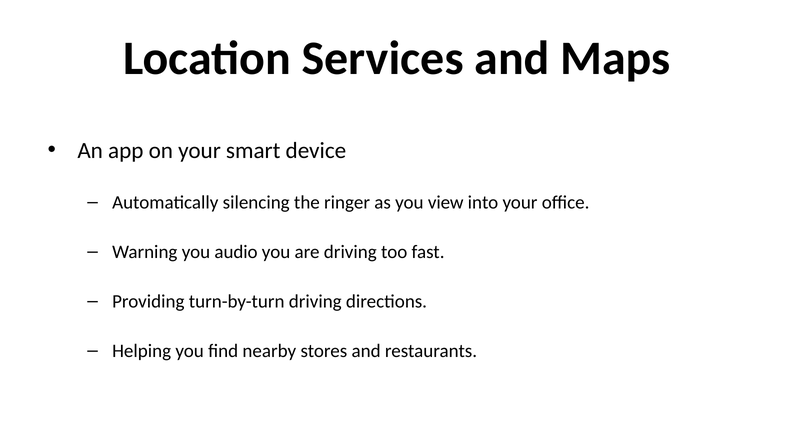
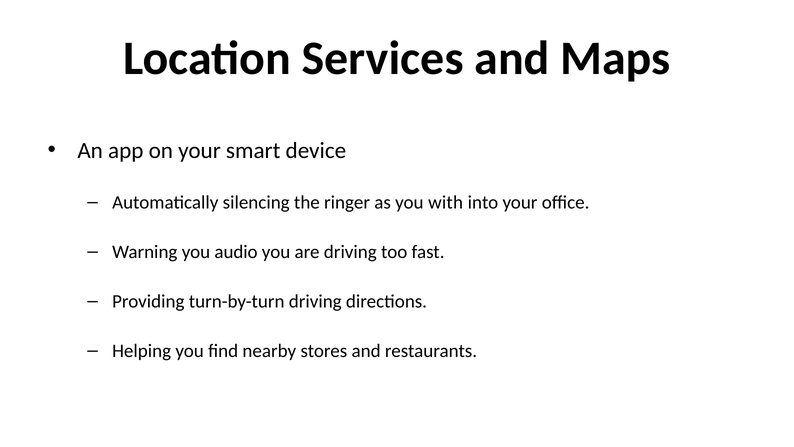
view: view -> with
